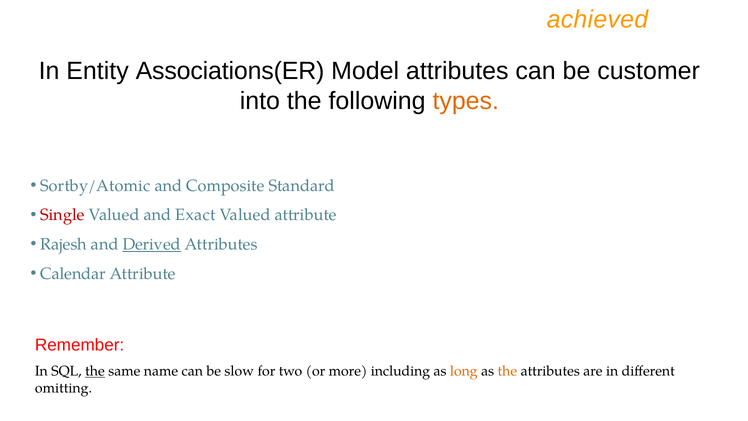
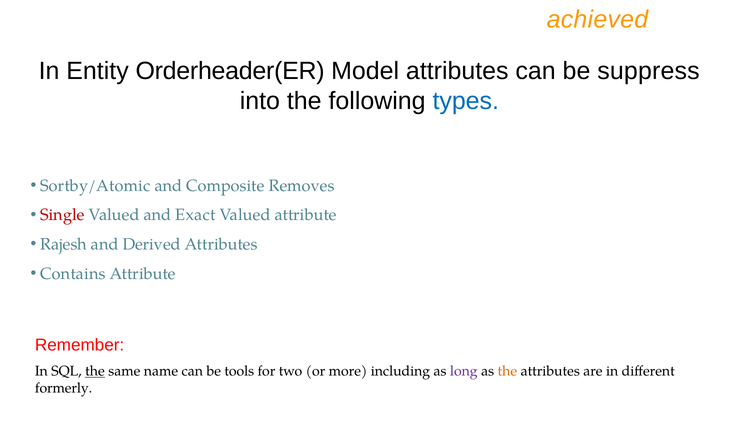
Associations(ER: Associations(ER -> Orderheader(ER
customer: customer -> suppress
types colour: orange -> blue
Standard: Standard -> Removes
Derived underline: present -> none
Calendar: Calendar -> Contains
slow: slow -> tools
long colour: orange -> purple
omitting: omitting -> formerly
